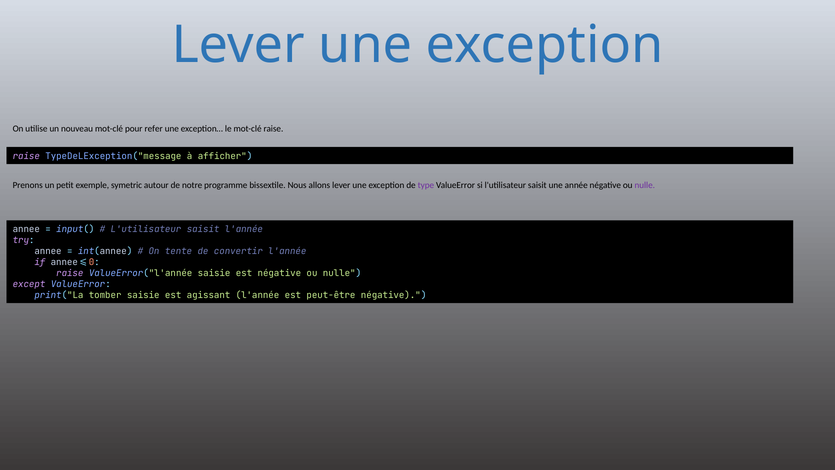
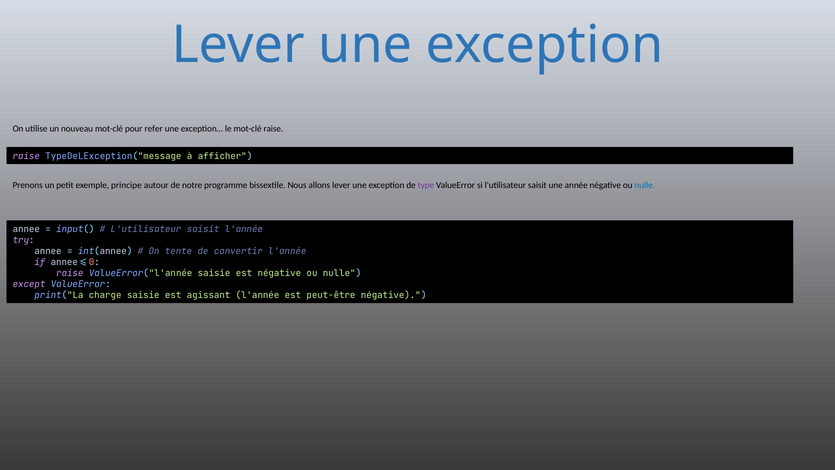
symetric: symetric -> principe
nulle at (645, 185) colour: purple -> blue
tomber: tomber -> charge
